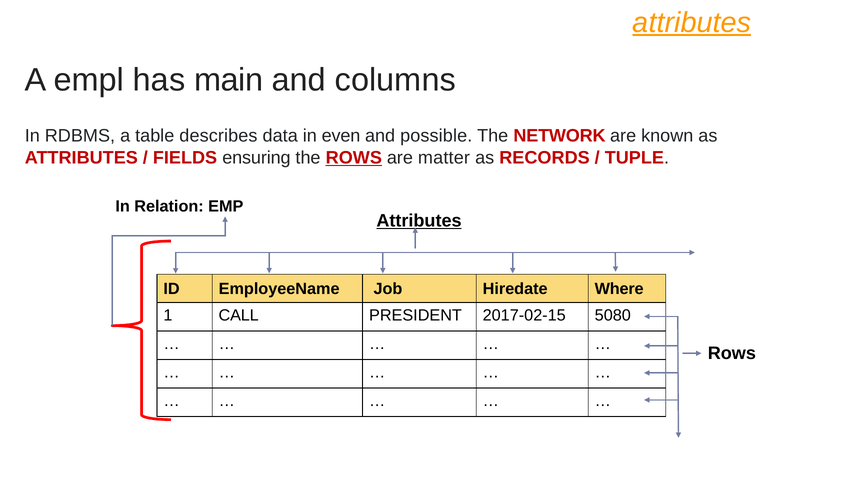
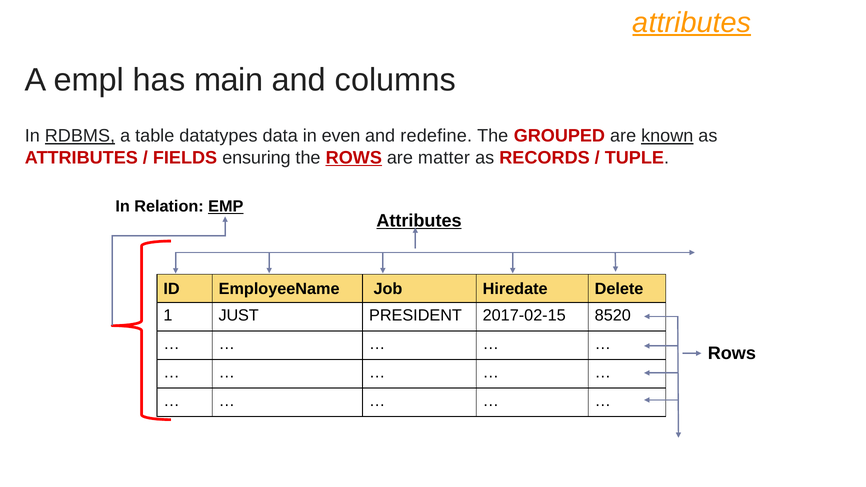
RDBMS underline: none -> present
describes: describes -> datatypes
possible: possible -> redefine
NETWORK: NETWORK -> GROUPED
known underline: none -> present
EMP underline: none -> present
Where: Where -> Delete
CALL: CALL -> JUST
5080: 5080 -> 8520
